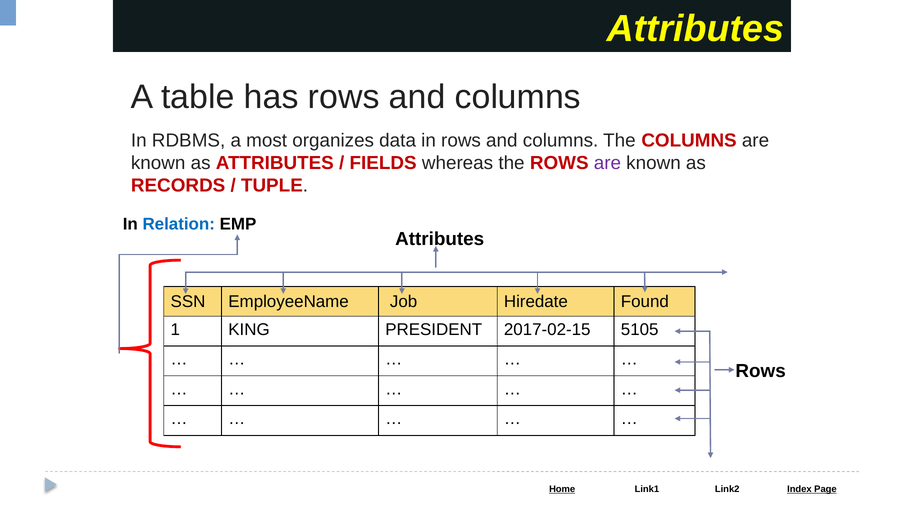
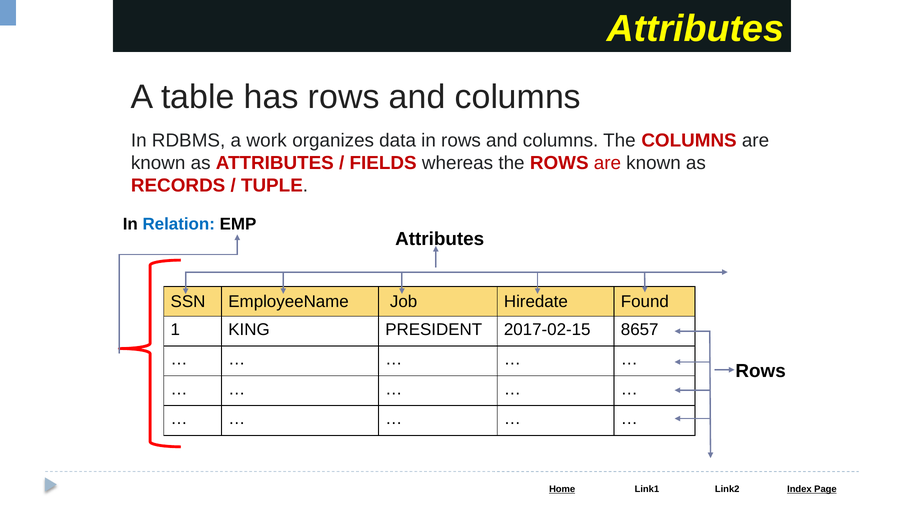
most: most -> work
are at (607, 163) colour: purple -> red
5105: 5105 -> 8657
